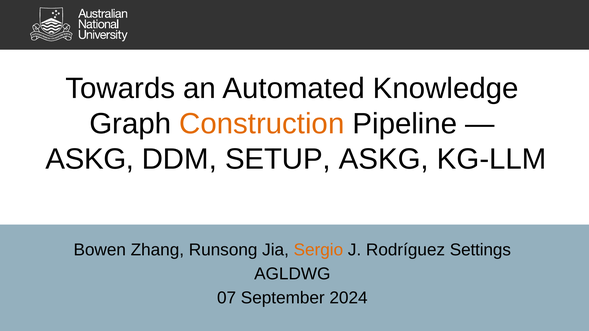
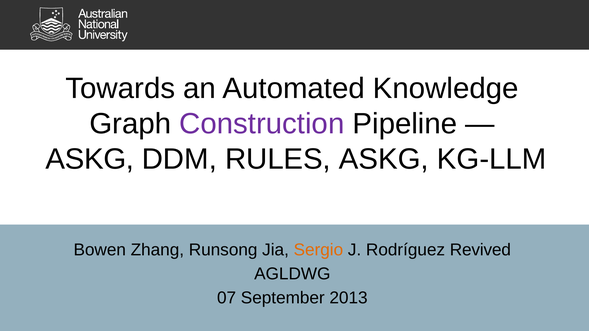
Construction colour: orange -> purple
SETUP: SETUP -> RULES
Settings: Settings -> Revived
2024: 2024 -> 2013
